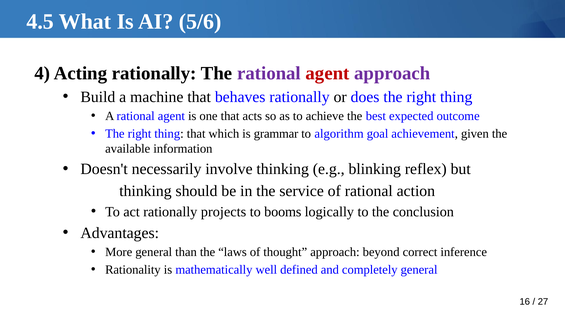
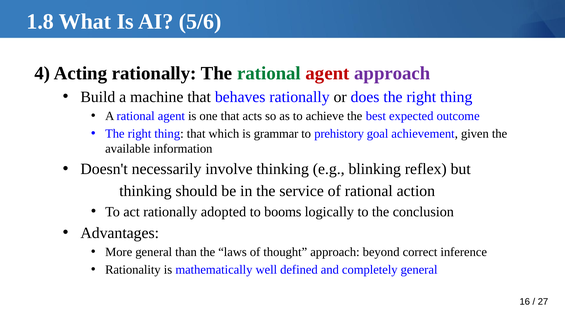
4.5: 4.5 -> 1.8
rational at (269, 73) colour: purple -> green
algorithm: algorithm -> prehistory
projects: projects -> adopted
